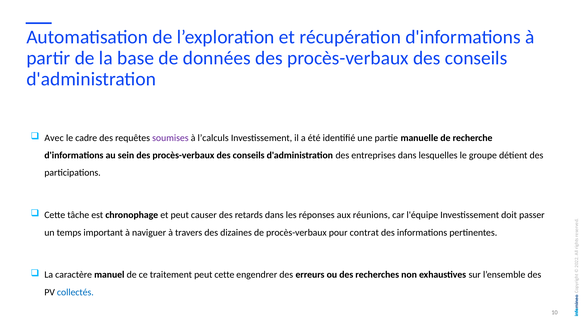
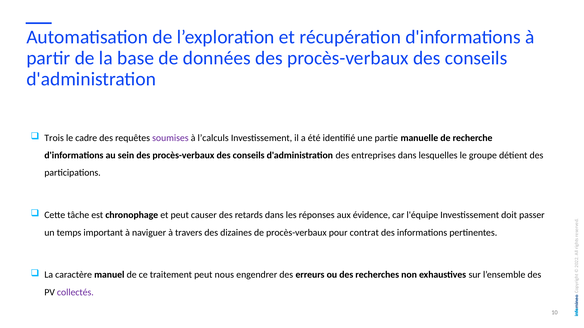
Avec: Avec -> Trois
réunions: réunions -> évidence
peut cette: cette -> nous
collectés colour: blue -> purple
